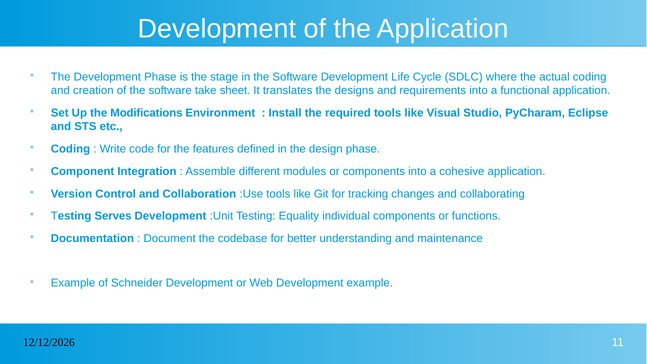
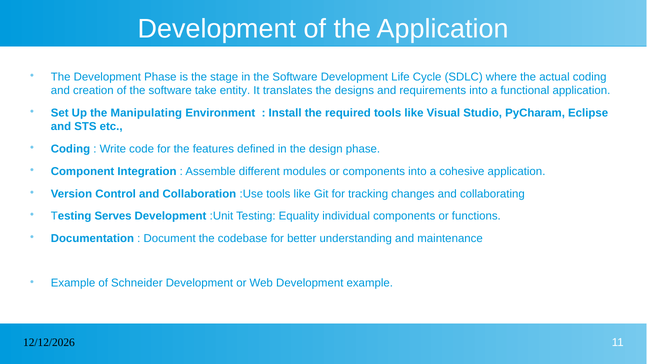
sheet: sheet -> entity
Modifications: Modifications -> Manipulating
